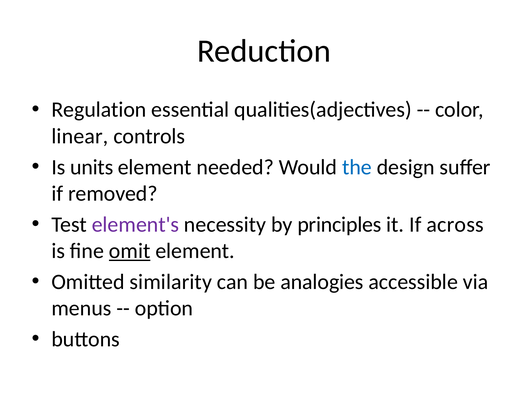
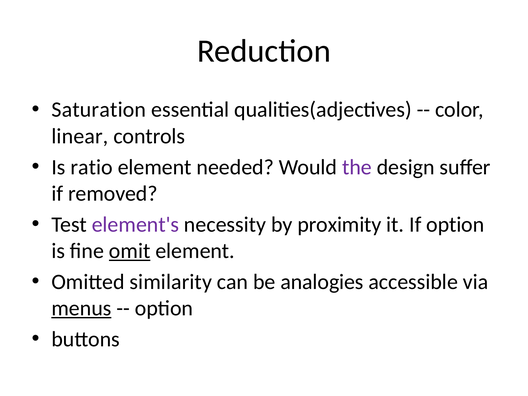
Regulation: Regulation -> Saturation
units: units -> ratio
the colour: blue -> purple
principles: principles -> proximity
If across: across -> option
menus underline: none -> present
